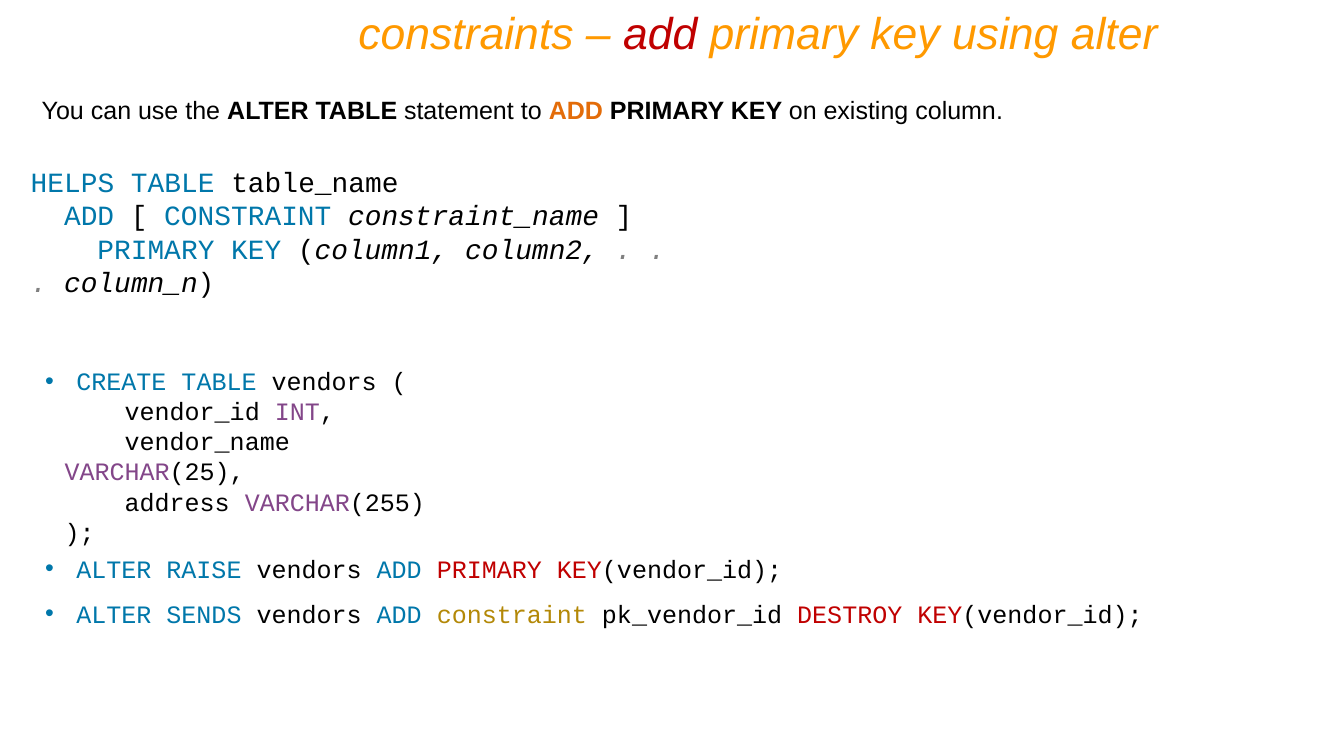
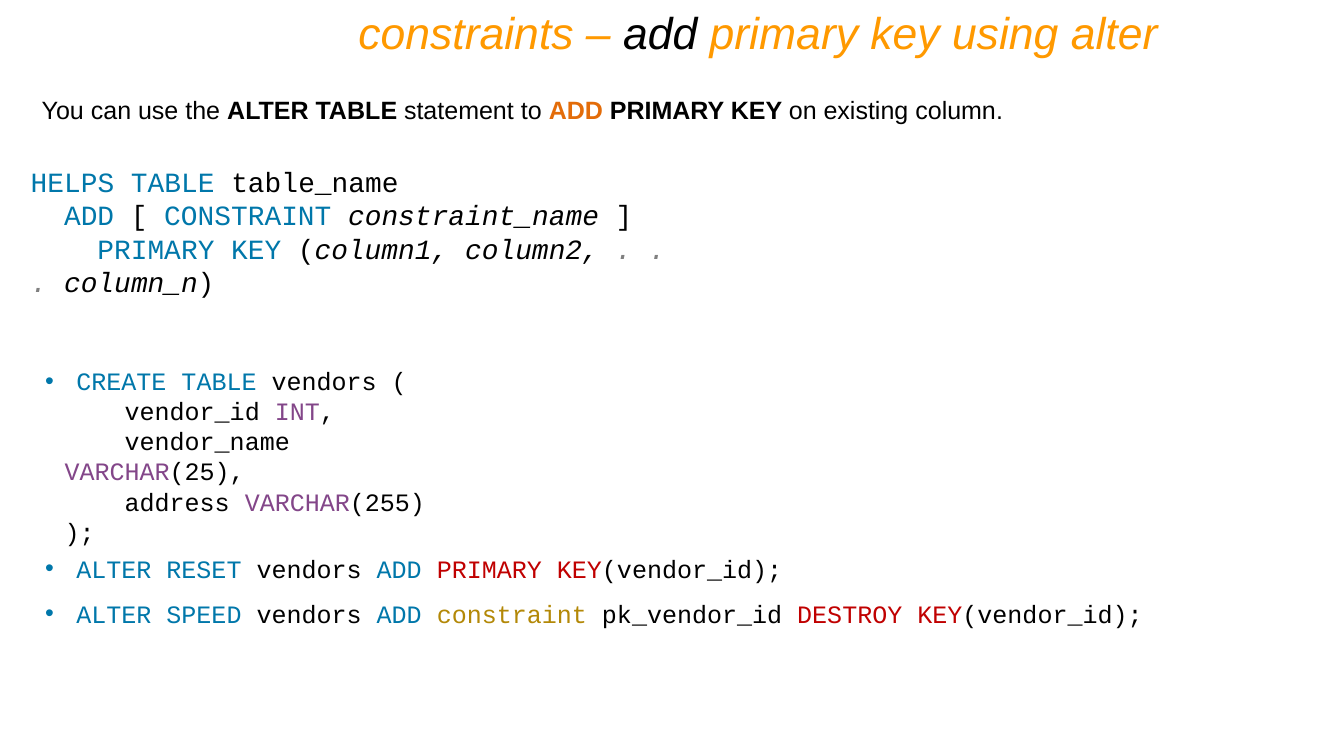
add at (660, 35) colour: red -> black
RAISE: RAISE -> RESET
SENDS: SENDS -> SPEED
